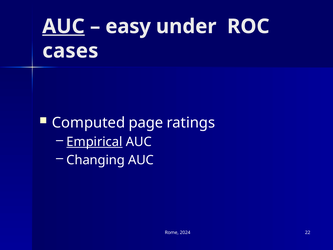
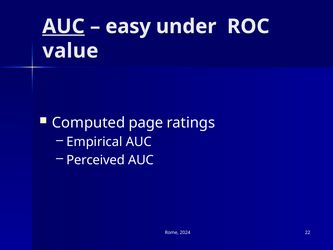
cases: cases -> value
Empirical underline: present -> none
Changing: Changing -> Perceived
